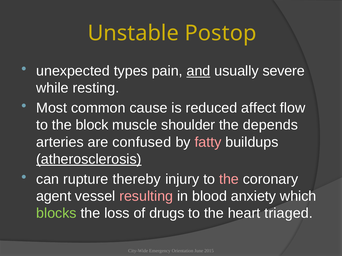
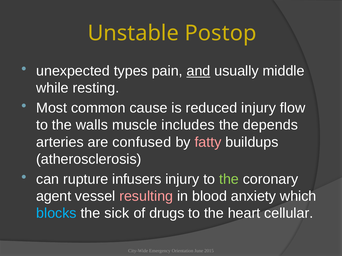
severe: severe -> middle
reduced affect: affect -> injury
block: block -> walls
shoulder: shoulder -> includes
atherosclerosis underline: present -> none
thereby: thereby -> infusers
the at (229, 179) colour: pink -> light green
blocks colour: light green -> light blue
loss: loss -> sick
triaged: triaged -> cellular
